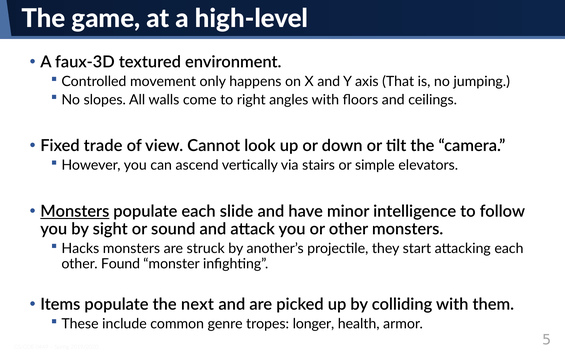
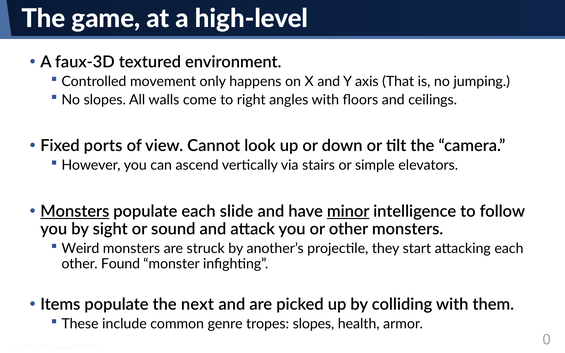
trade: trade -> ports
minor underline: none -> present
Hacks: Hacks -> Weird
tropes longer: longer -> slopes
5: 5 -> 0
